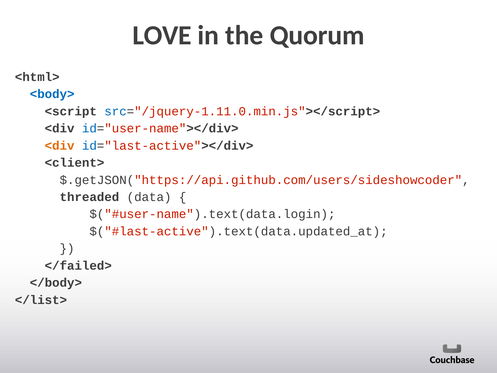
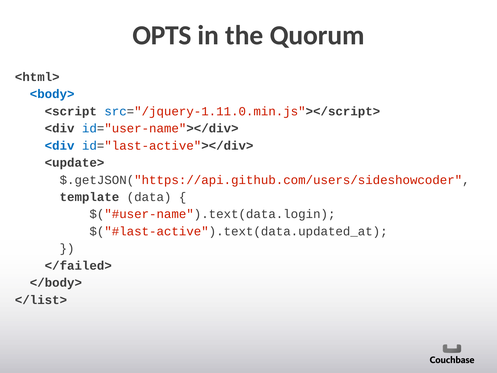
LOVE: LOVE -> OPTS
<div at (60, 146) colour: orange -> blue
<client>: <client> -> <update>
threaded: threaded -> template
